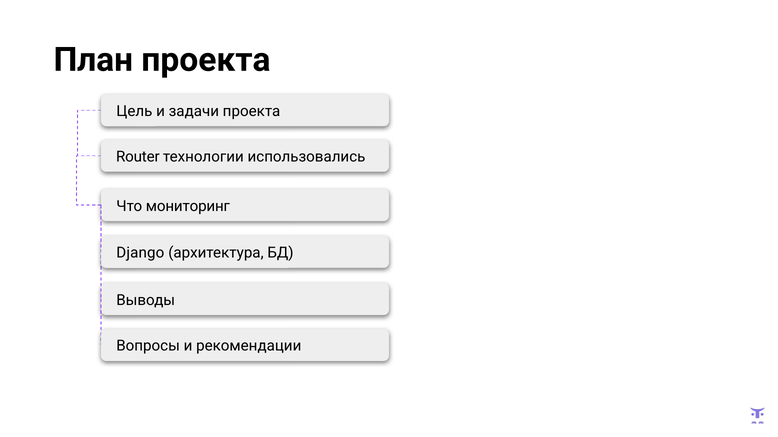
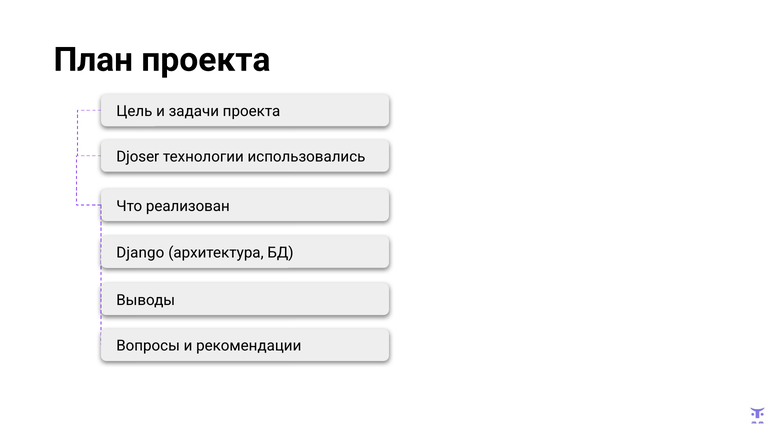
Router: Router -> Djoser
мониторинг: мониторинг -> реализован
